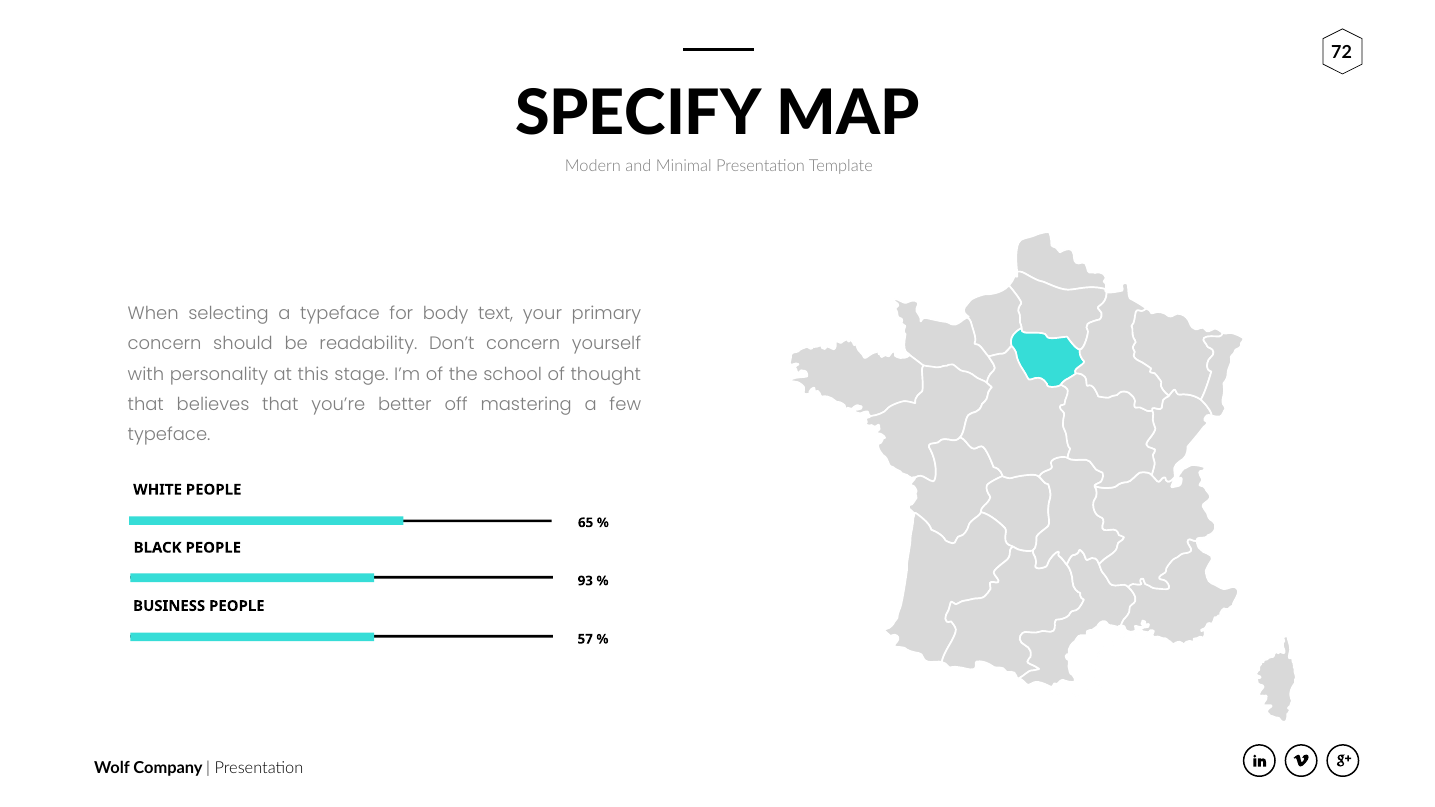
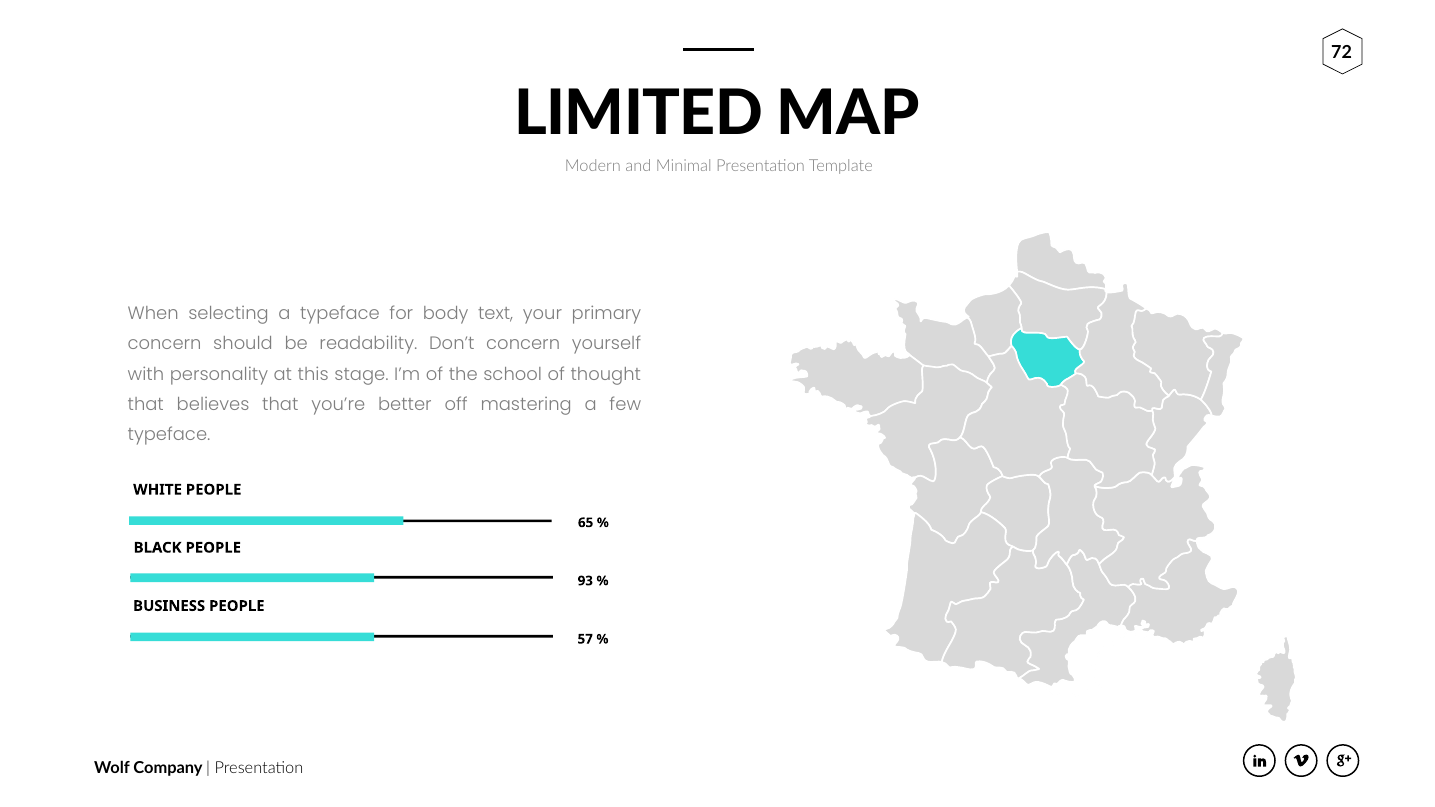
SPECIFY: SPECIFY -> LIMITED
